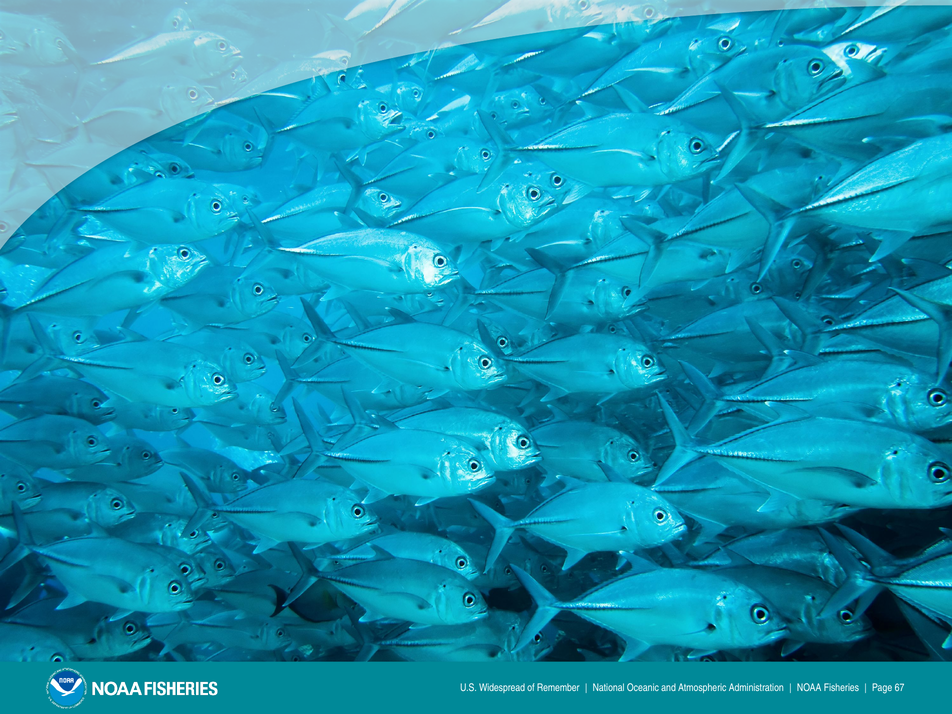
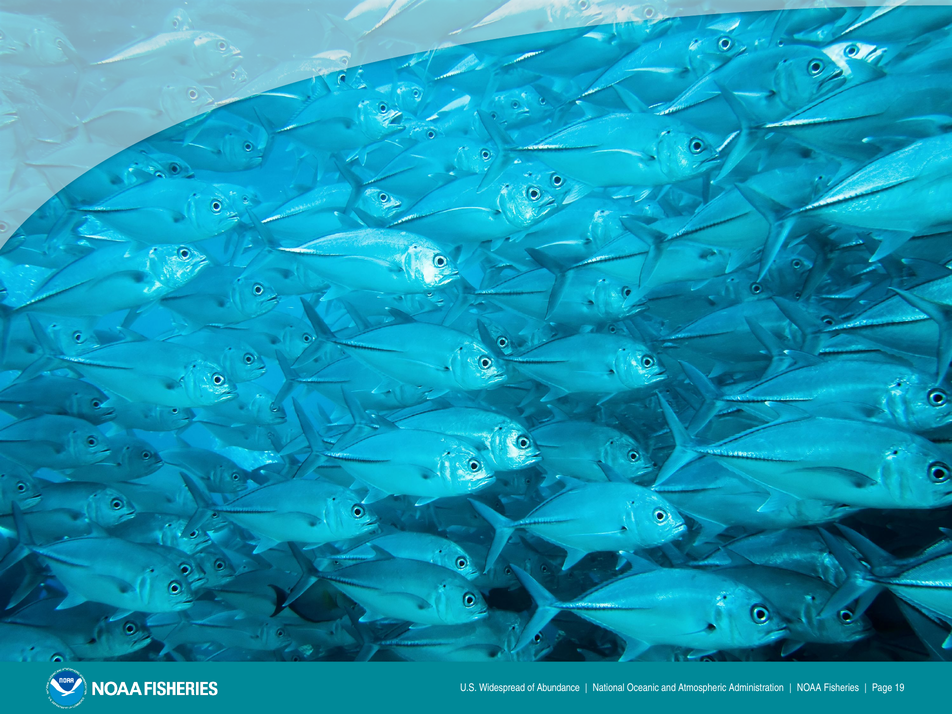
Remember: Remember -> Abundance
67: 67 -> 19
